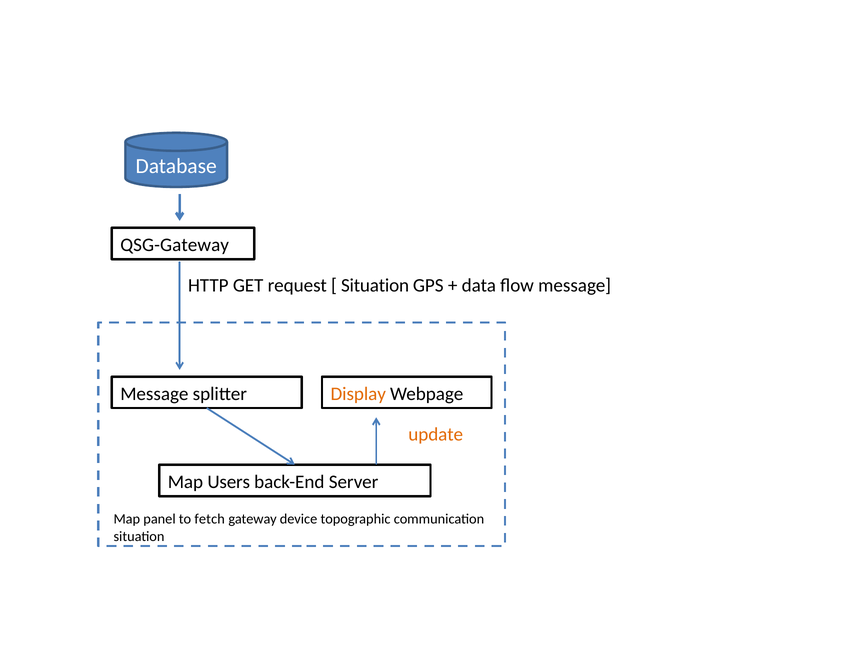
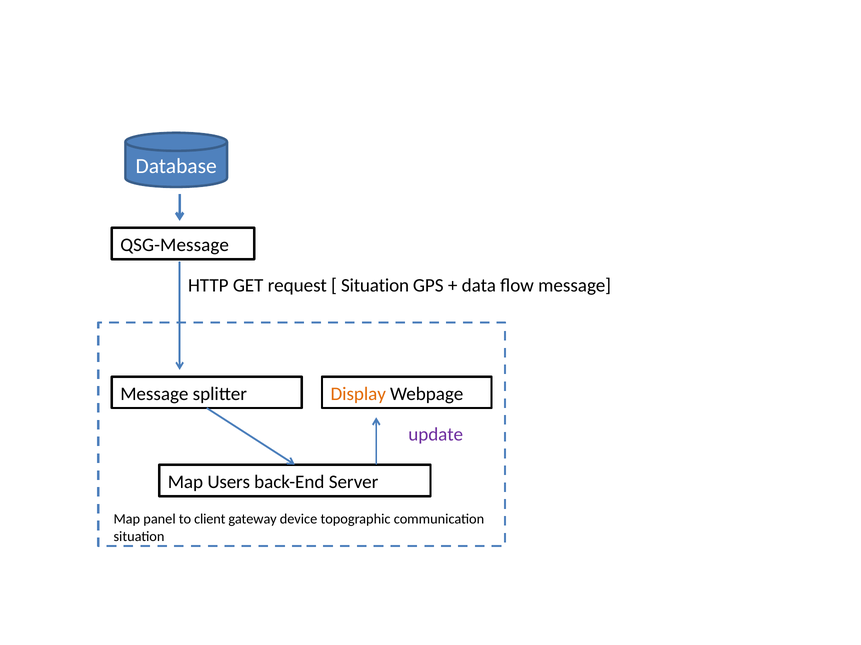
QSG-Gateway: QSG-Gateway -> QSG-Message
update colour: orange -> purple
fetch: fetch -> client
